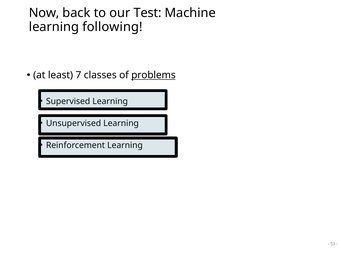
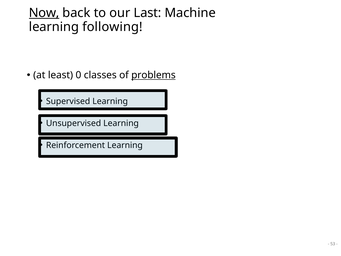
Now underline: none -> present
Test: Test -> Last
7: 7 -> 0
